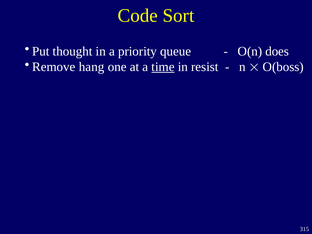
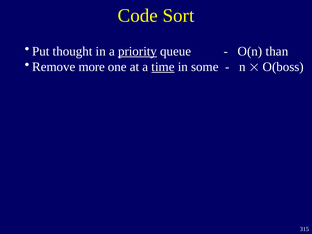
priority underline: none -> present
does: does -> than
hang: hang -> more
resist: resist -> some
